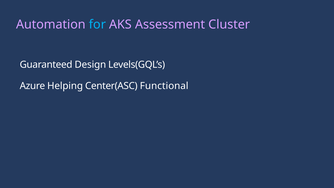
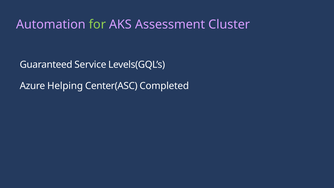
for colour: light blue -> light green
Design: Design -> Service
Functional: Functional -> Completed
